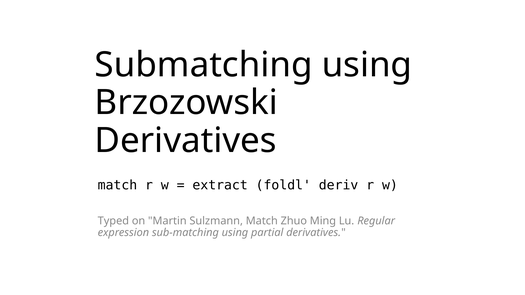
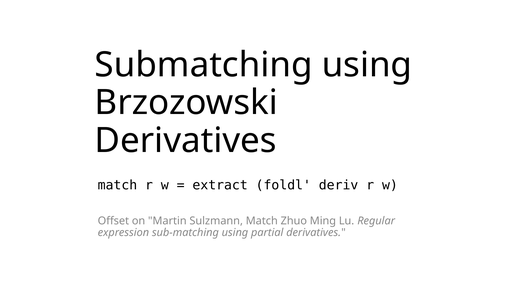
Typed: Typed -> Offset
